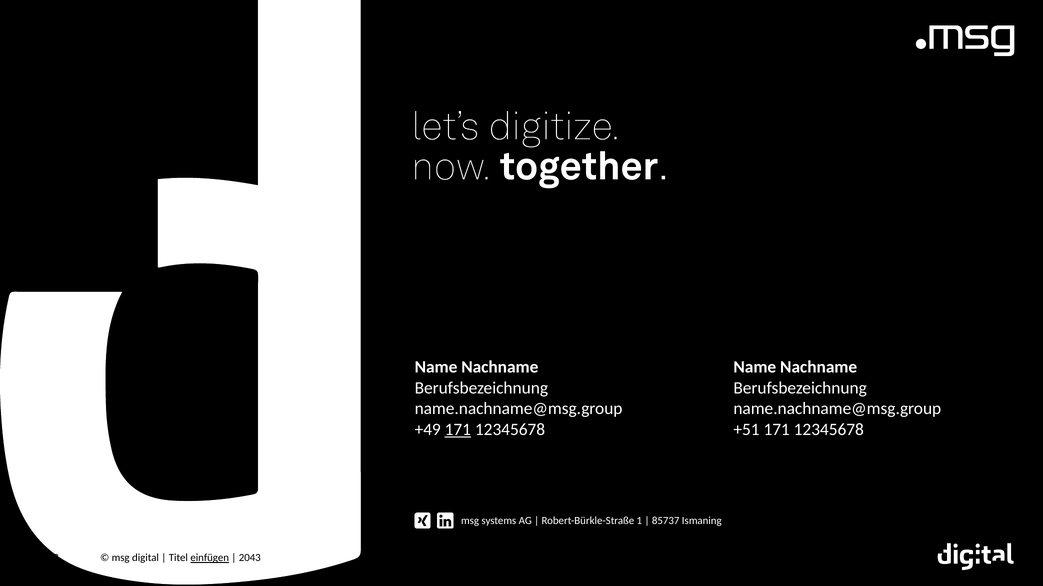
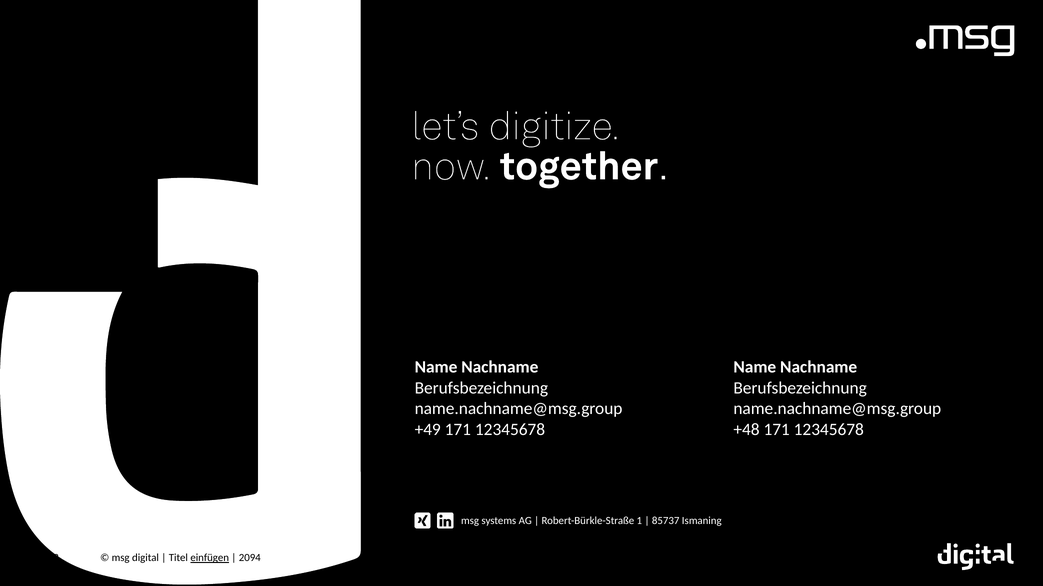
171 at (458, 430) underline: present -> none
+51: +51 -> +48
2043: 2043 -> 2094
